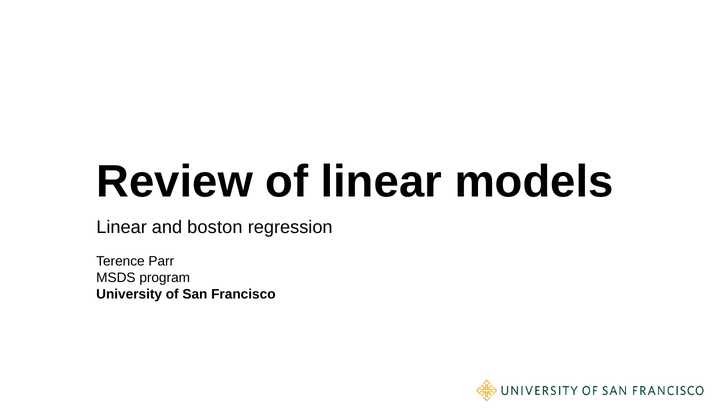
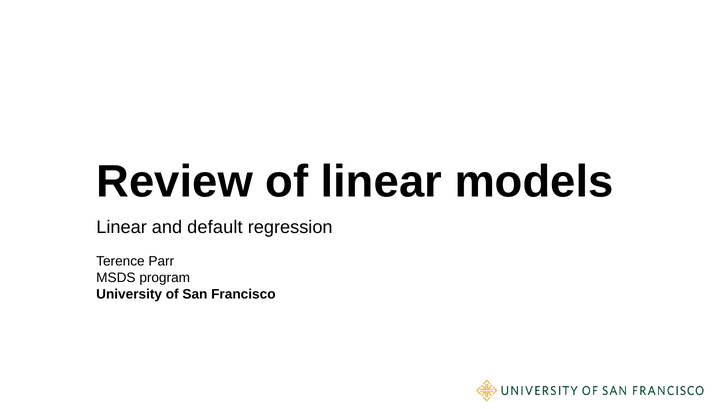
boston: boston -> default
